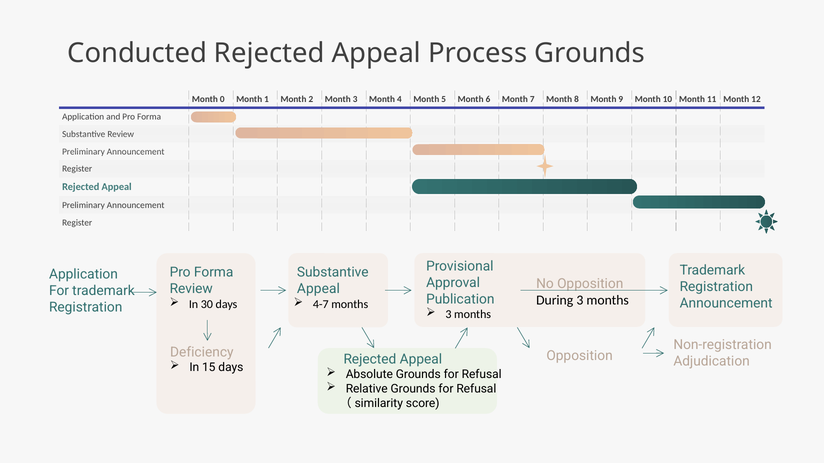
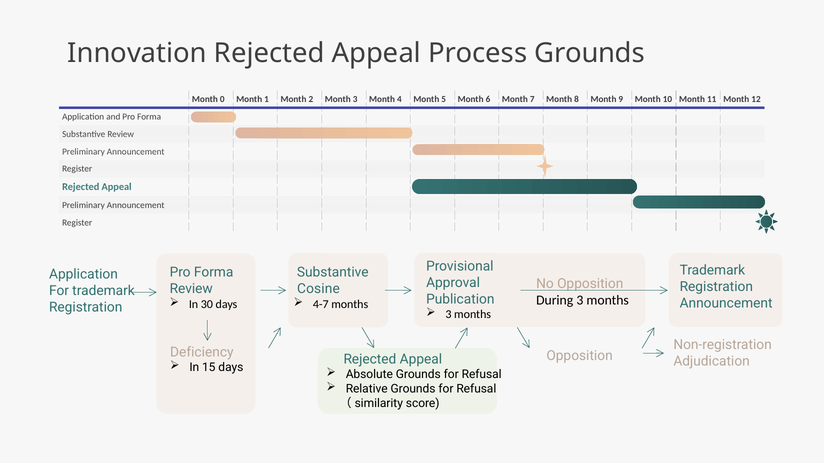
Conducted: Conducted -> Innovation
Appeal at (318, 289): Appeal -> Cosine
